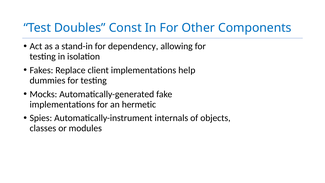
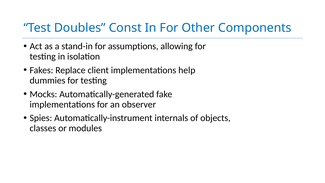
dependency: dependency -> assumptions
hermetic: hermetic -> observer
